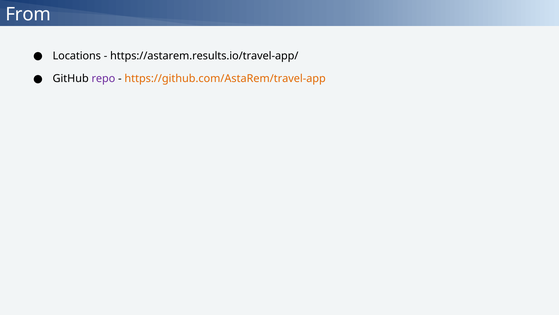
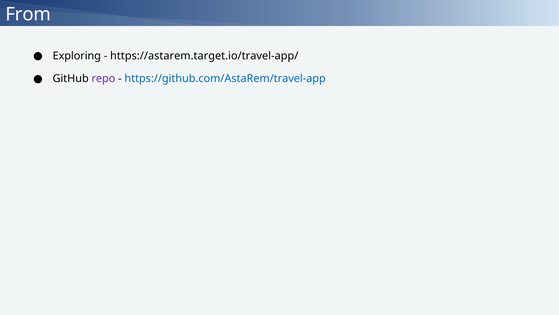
Locations: Locations -> Exploring
https://astarem.results.io/travel-app/: https://astarem.results.io/travel-app/ -> https://astarem.target.io/travel-app/
https://github.com/AstaRem/travel-app colour: orange -> blue
